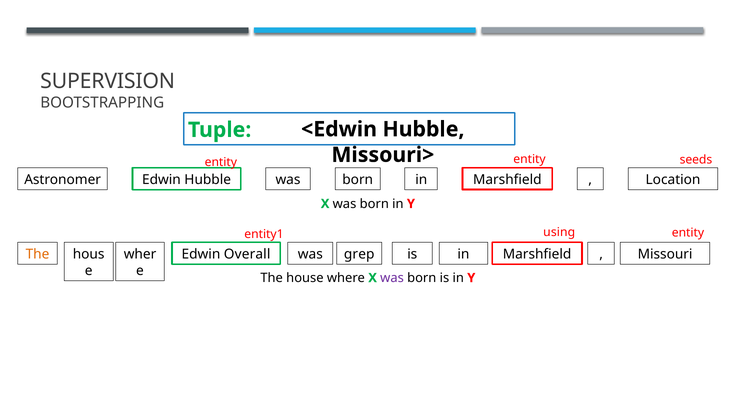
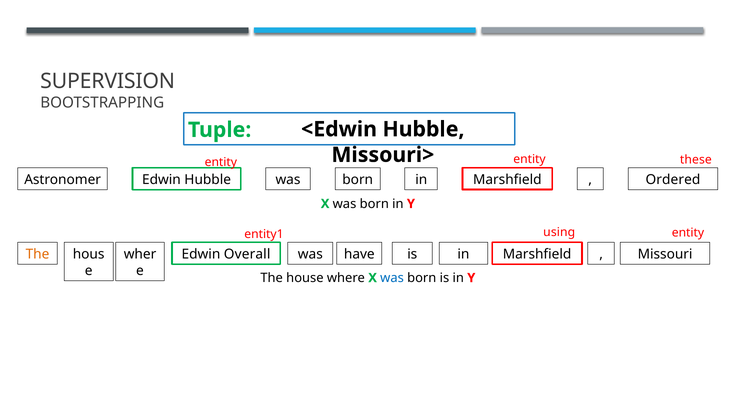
seeds: seeds -> these
Location: Location -> Ordered
grep: grep -> have
was at (392, 278) colour: purple -> blue
